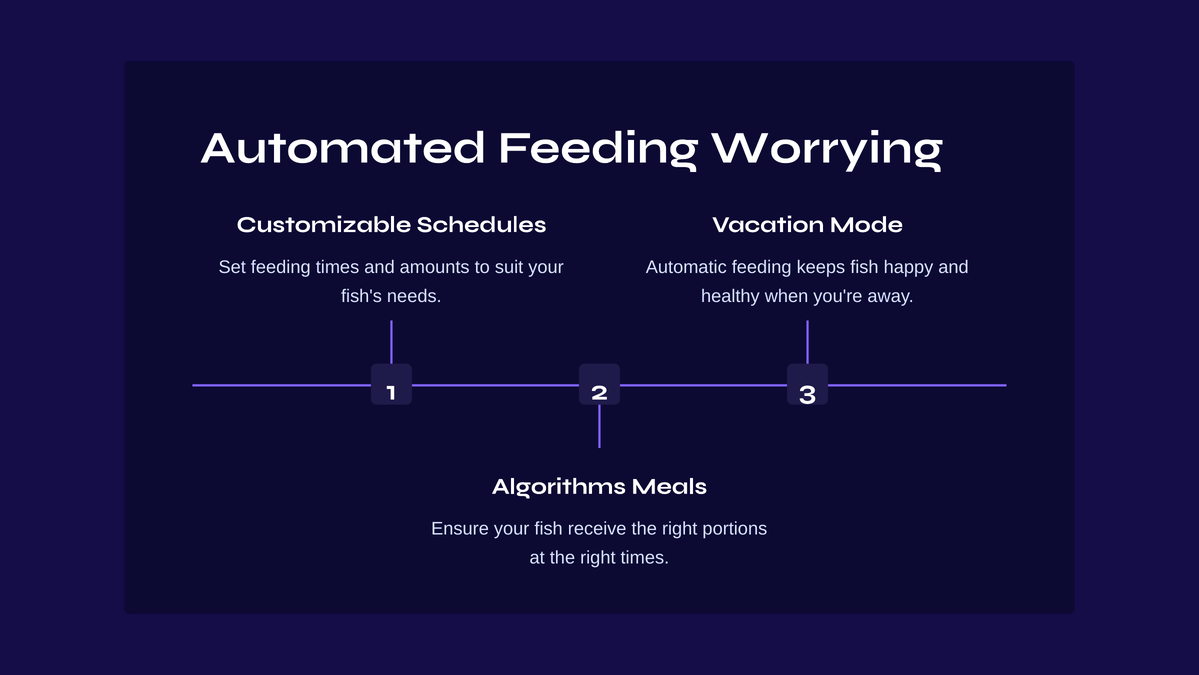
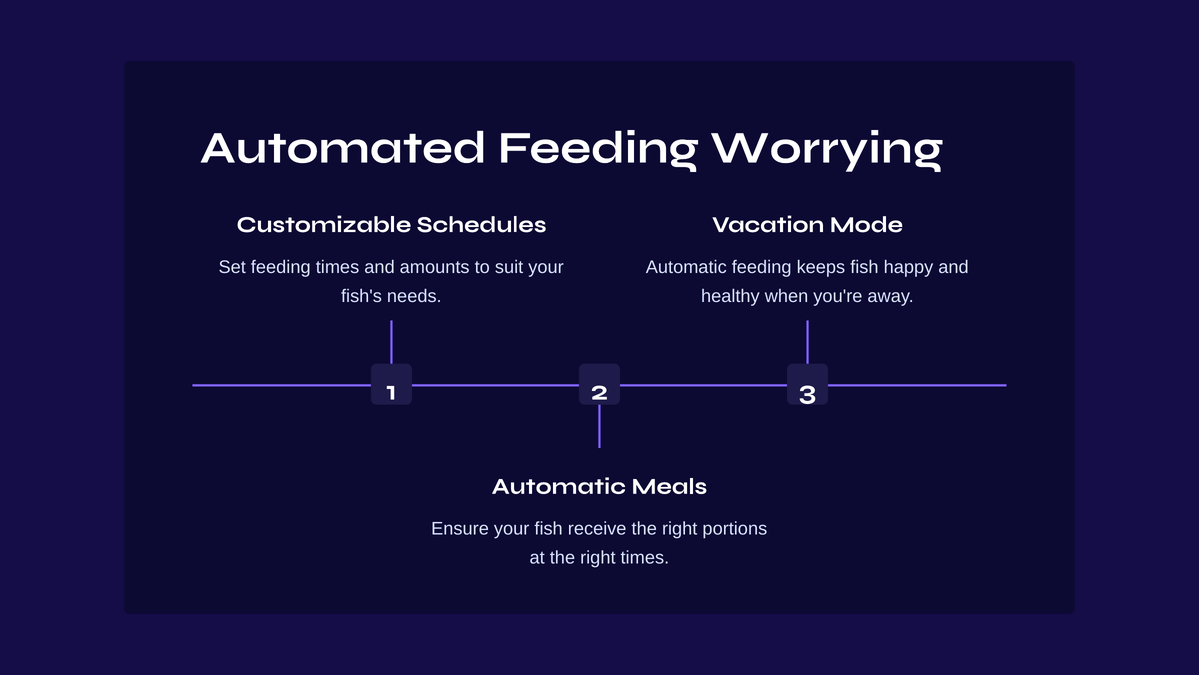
Algorithms at (559, 486): Algorithms -> Automatic
